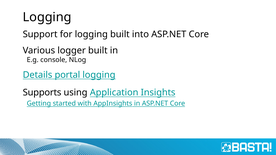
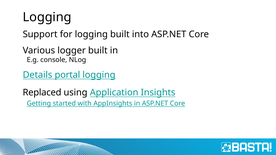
Supports: Supports -> Replaced
